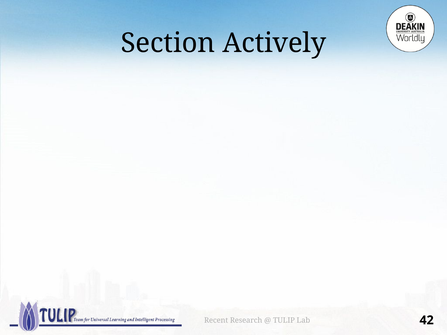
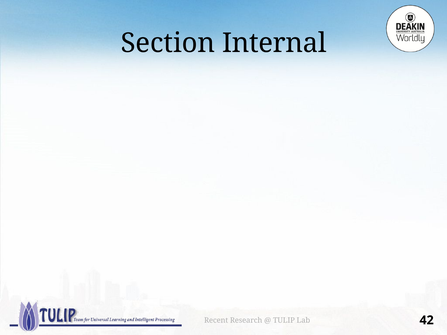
Actively: Actively -> Internal
